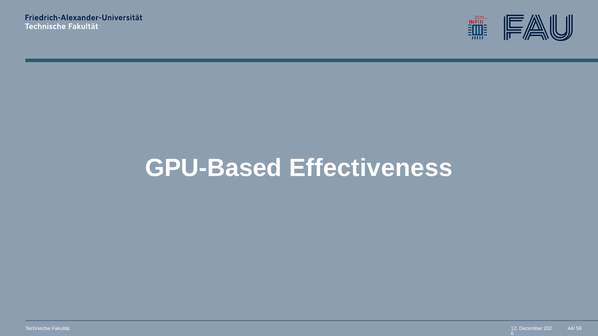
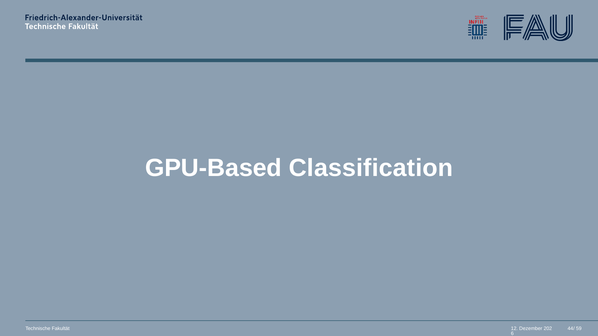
Effectiveness: Effectiveness -> Classification
